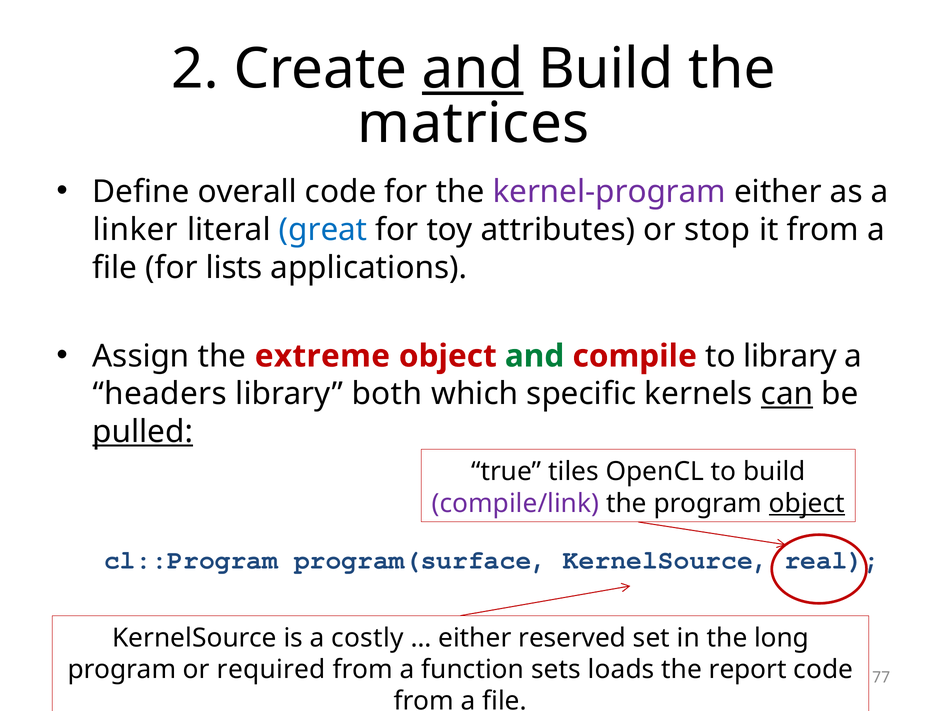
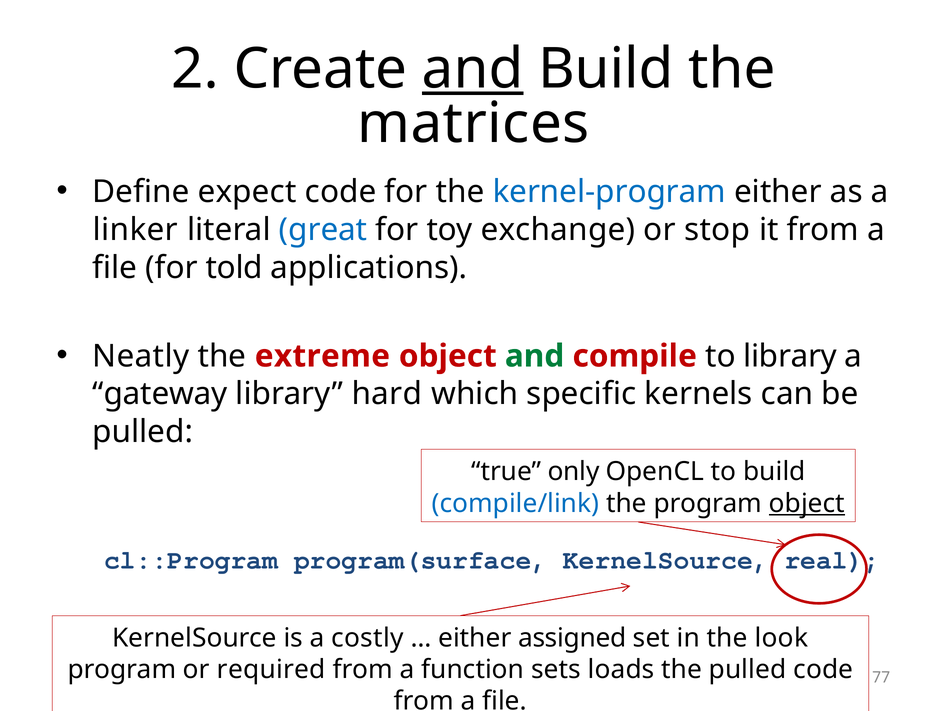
overall: overall -> expect
kernel-program colour: purple -> blue
attributes: attributes -> exchange
lists: lists -> told
Assign: Assign -> Neatly
headers: headers -> gateway
both: both -> hard
can underline: present -> none
pulled at (143, 432) underline: present -> none
tiles: tiles -> only
compile/link colour: purple -> blue
reserved: reserved -> assigned
long: long -> look
the report: report -> pulled
